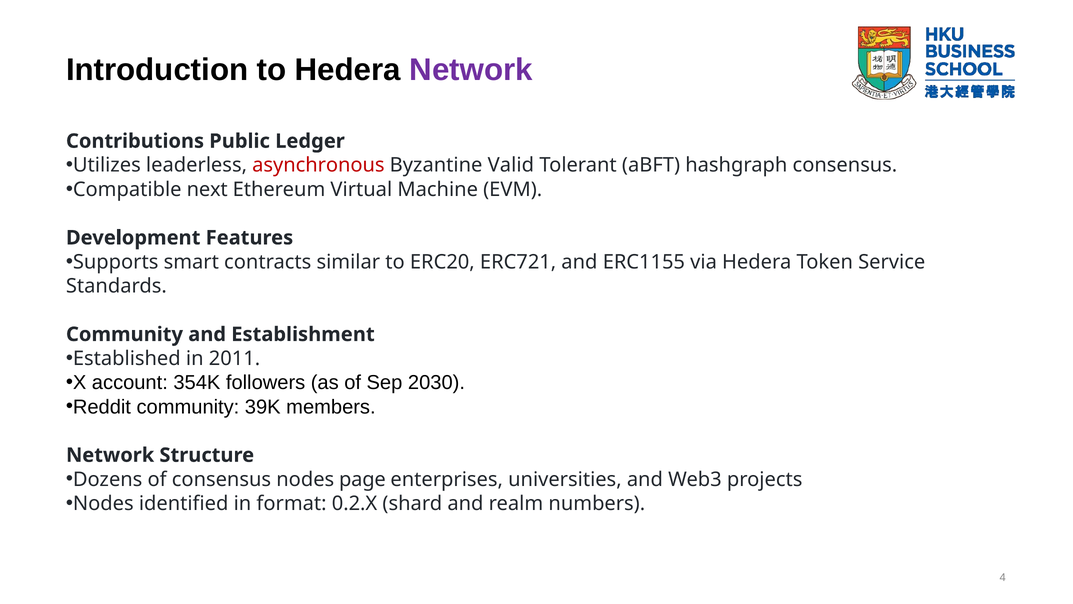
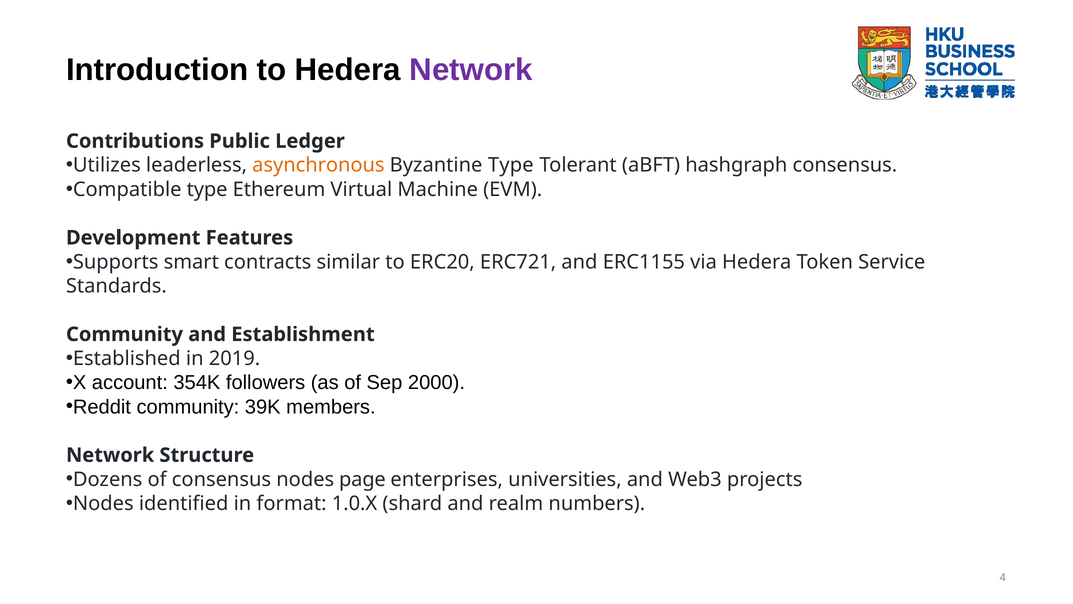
asynchronous colour: red -> orange
Byzantine Valid: Valid -> Type
Compatible next: next -> type
2011: 2011 -> 2019
2030: 2030 -> 2000
0.2.X: 0.2.X -> 1.0.X
